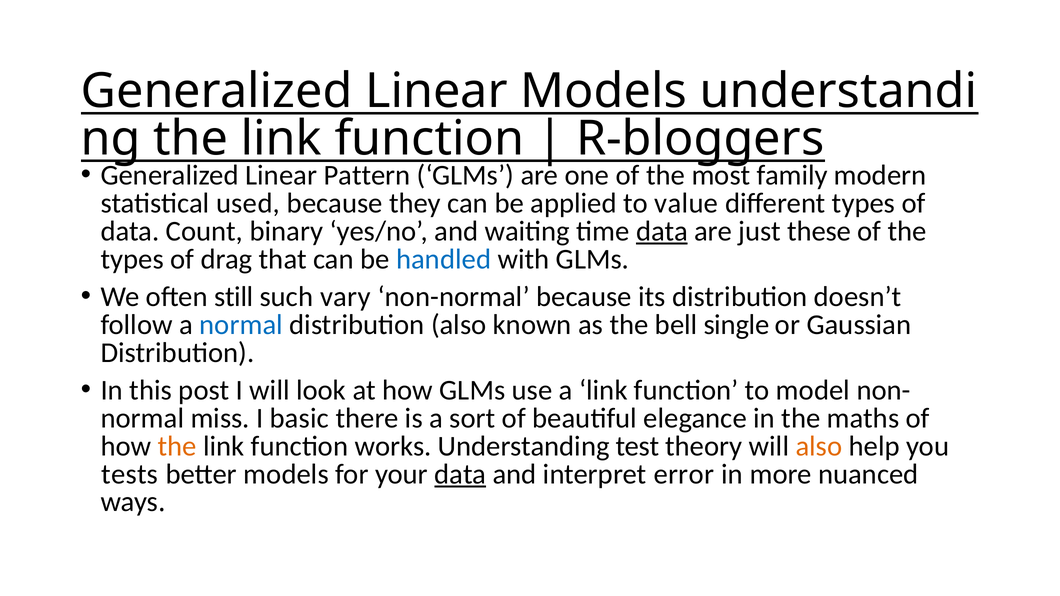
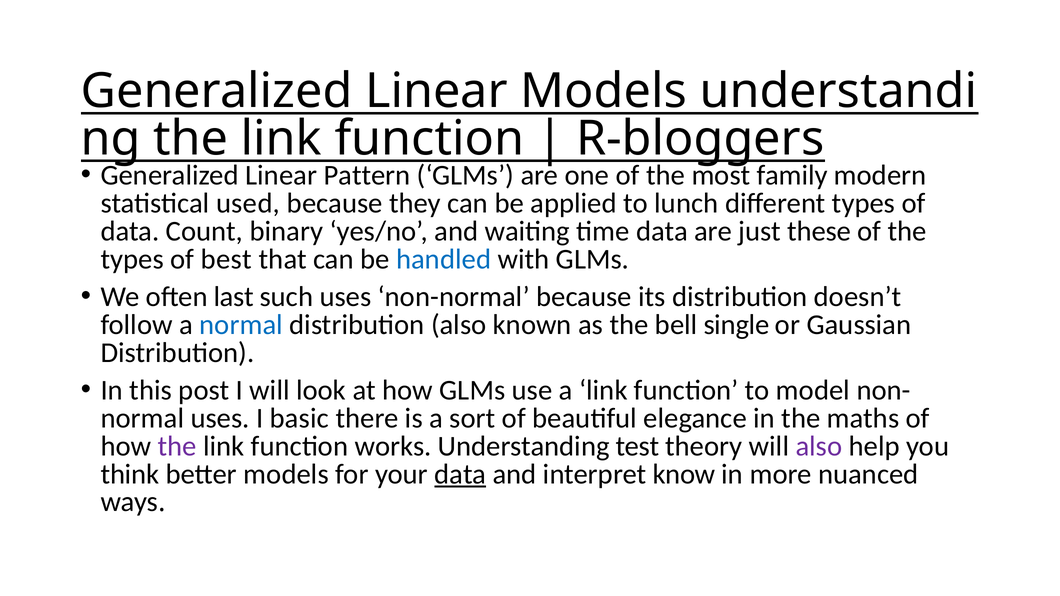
value: value -> lunch
data at (662, 231) underline: present -> none
drag: drag -> best
still: still -> last
such vary: vary -> uses
normal miss: miss -> uses
the at (177, 446) colour: orange -> purple
also at (819, 446) colour: orange -> purple
tests: tests -> think
error: error -> know
